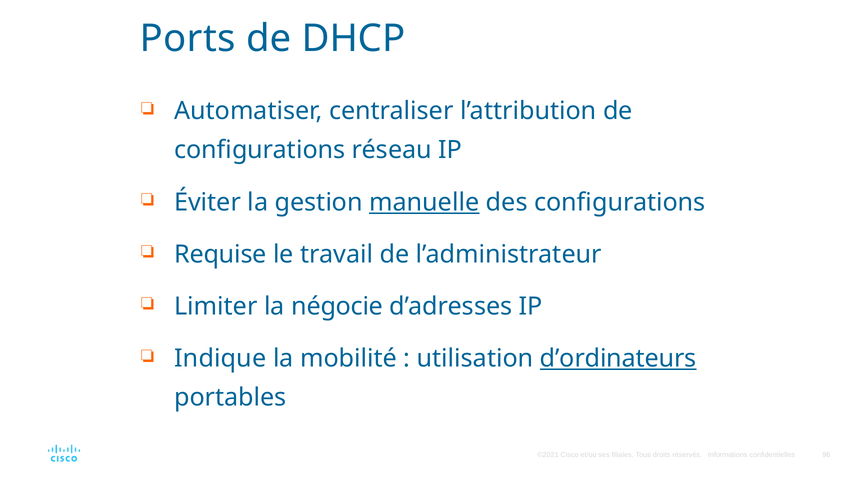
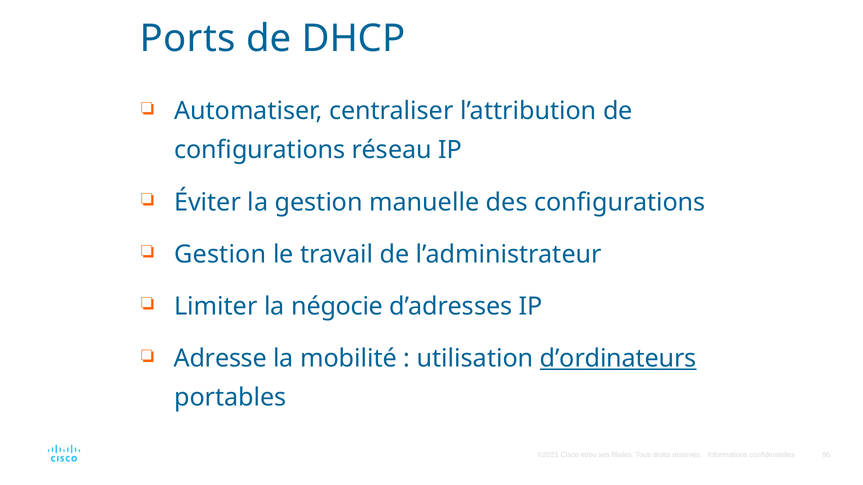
manuelle underline: present -> none
Requise at (220, 255): Requise -> Gestion
Indique: Indique -> Adresse
